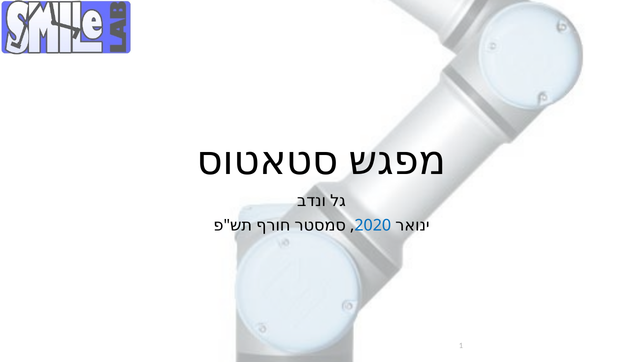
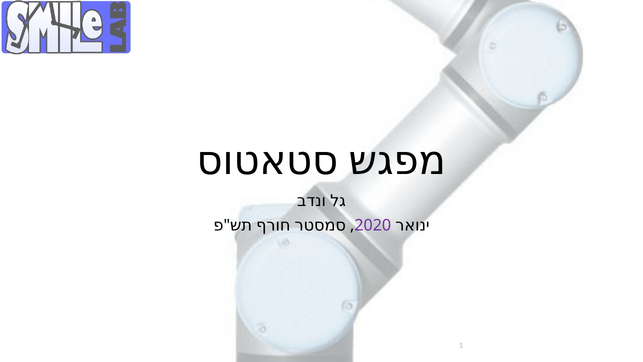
2020 colour: blue -> purple
